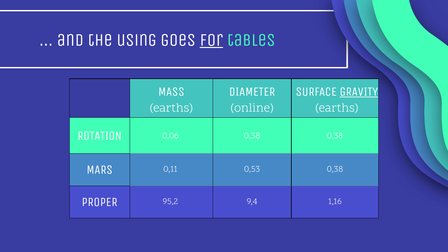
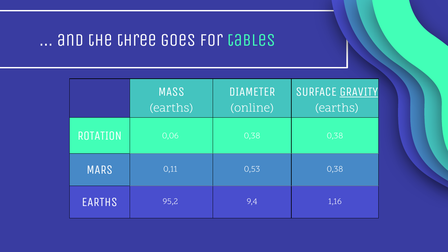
using: using -> three
for underline: present -> none
PROPER at (100, 202): PROPER -> EARTHS
